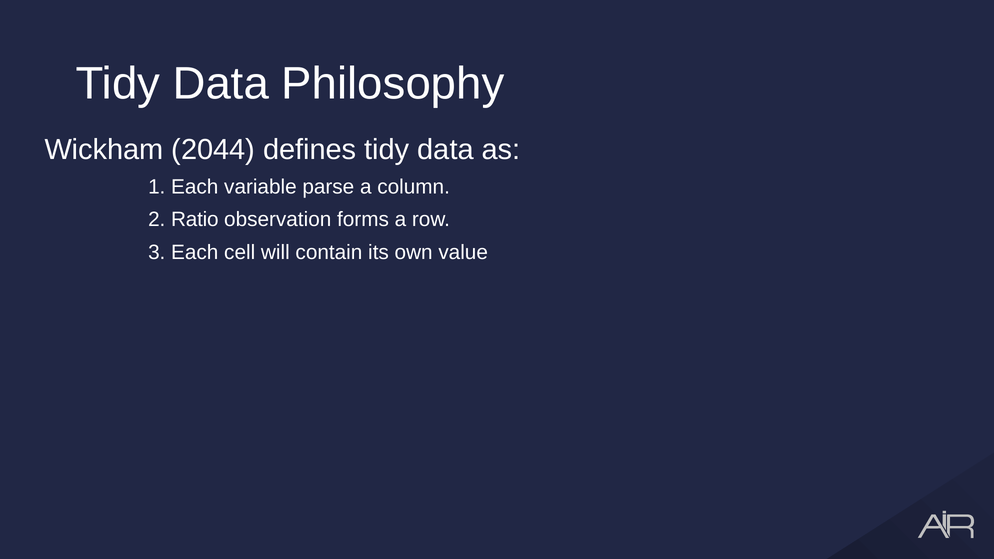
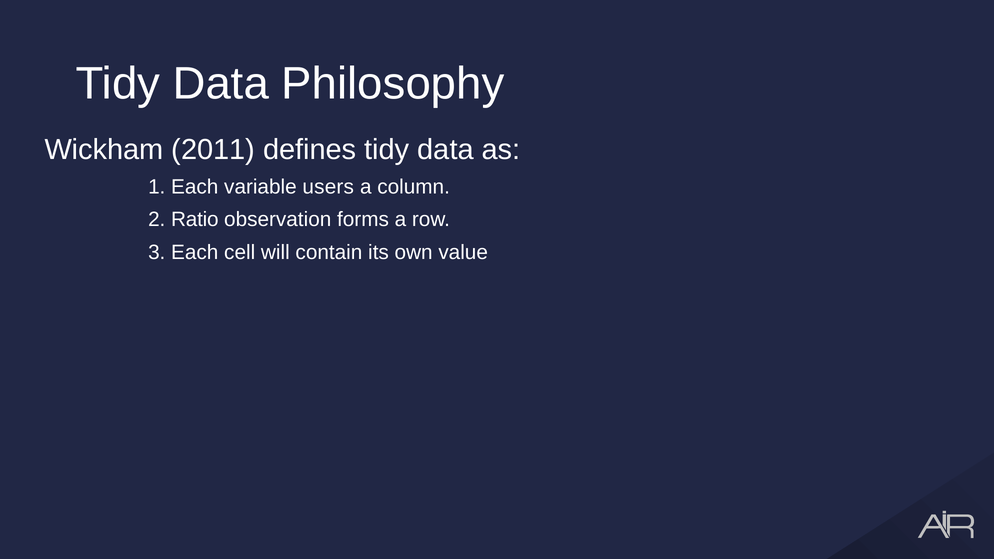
2044: 2044 -> 2011
parse: parse -> users
